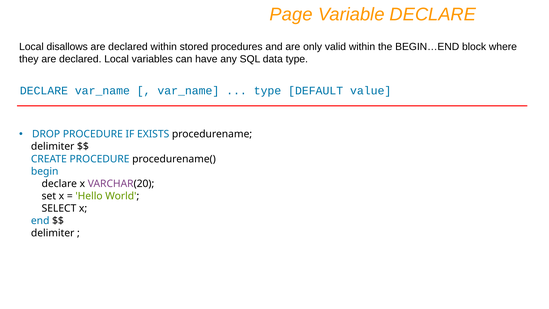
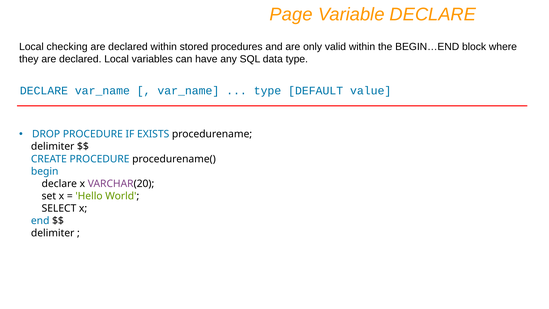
disallows: disallows -> checking
